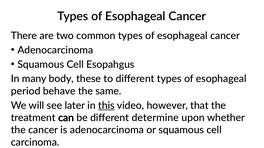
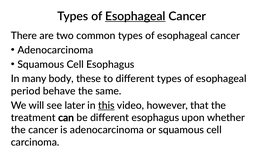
Esophageal at (135, 16) underline: none -> present
Cell Esopahgus: Esopahgus -> Esophagus
different determine: determine -> esophagus
